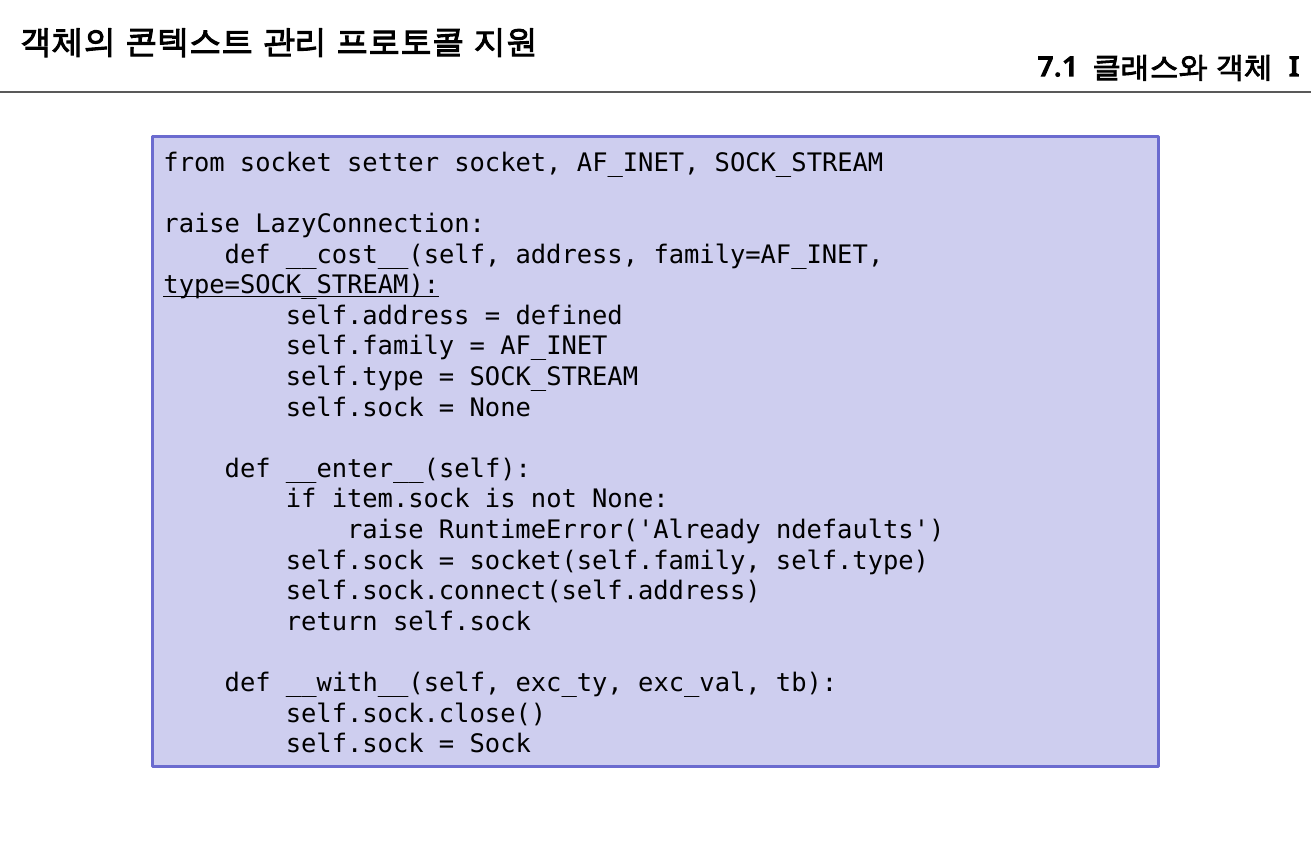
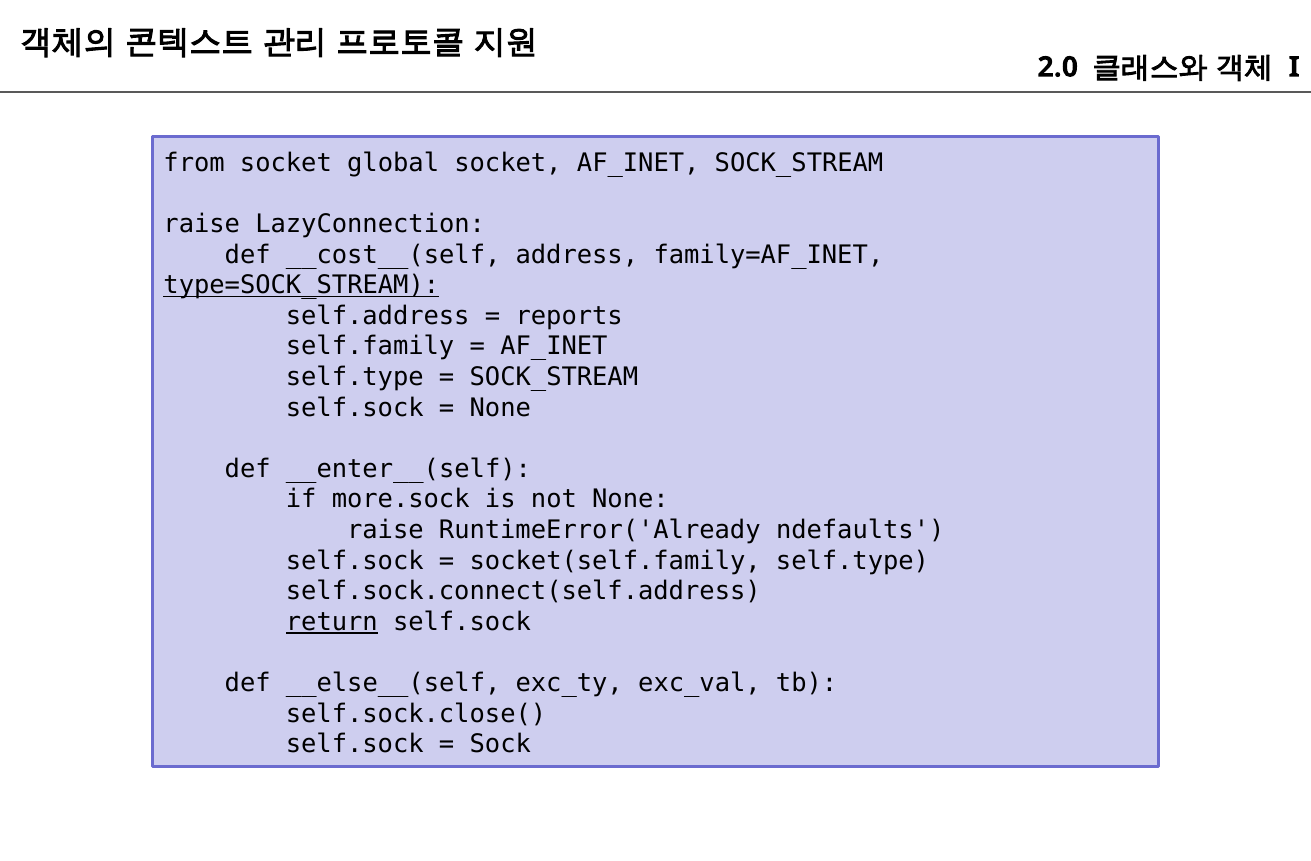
7.1: 7.1 -> 2.0
setter: setter -> global
defined: defined -> reports
item.sock: item.sock -> more.sock
return underline: none -> present
__with__(self: __with__(self -> __else__(self
